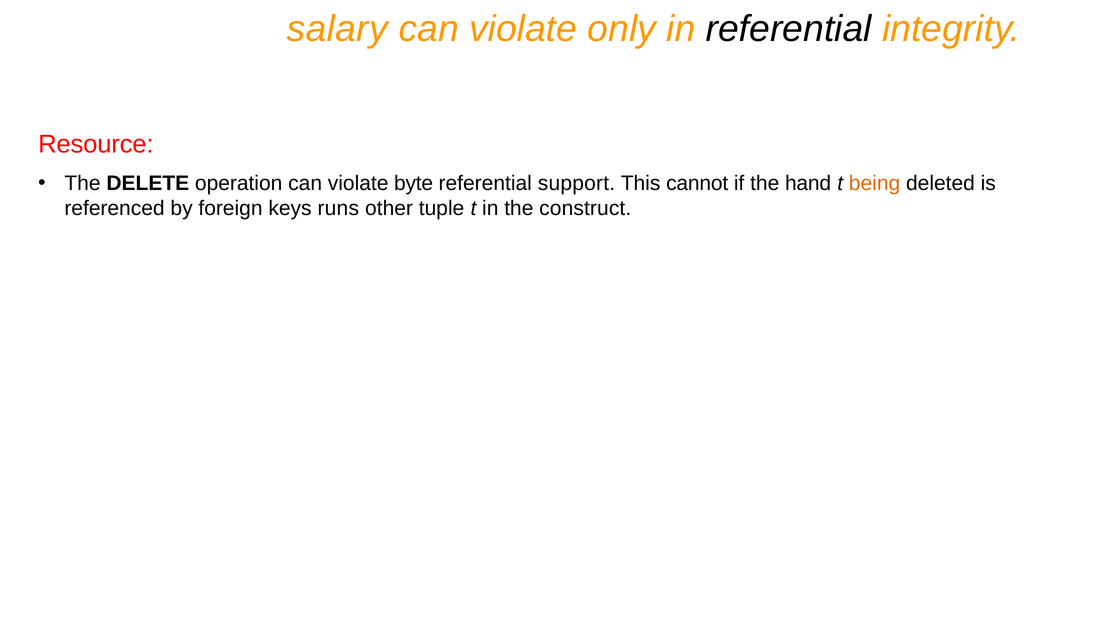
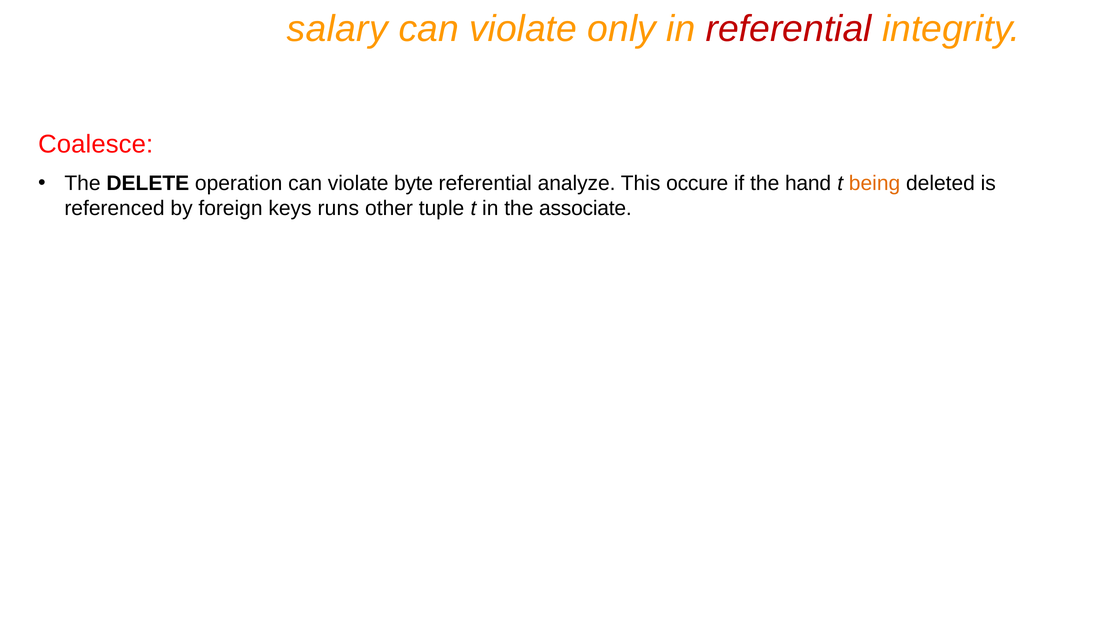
referential at (789, 29) colour: black -> red
Resource: Resource -> Coalesce
support: support -> analyze
cannot: cannot -> occure
construct: construct -> associate
